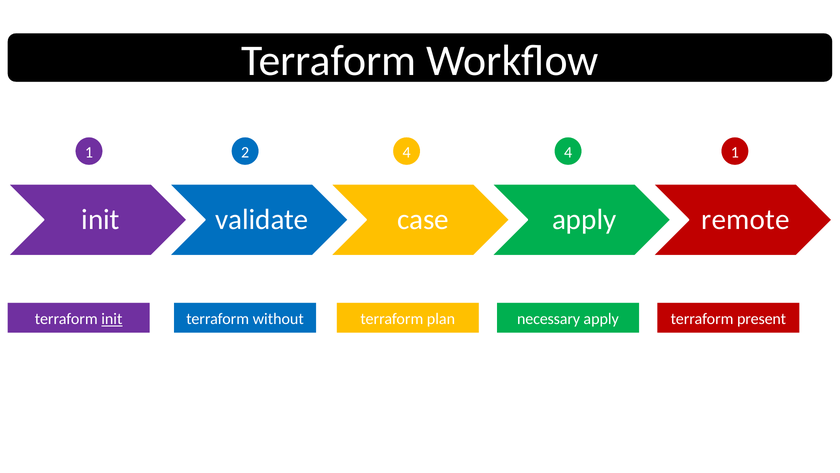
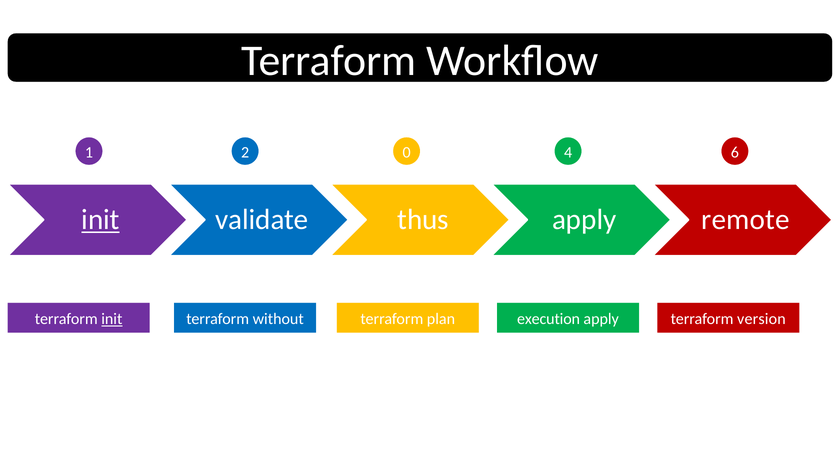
2 4: 4 -> 0
4 1: 1 -> 6
init at (101, 219) underline: none -> present
case: case -> thus
necessary: necessary -> execution
present: present -> version
